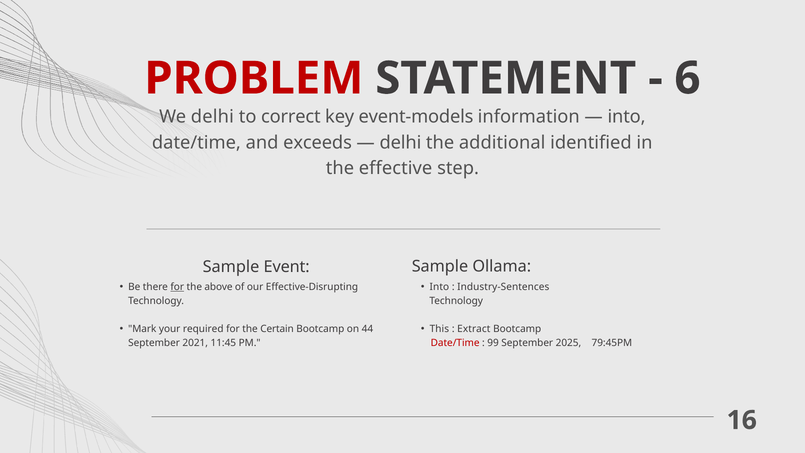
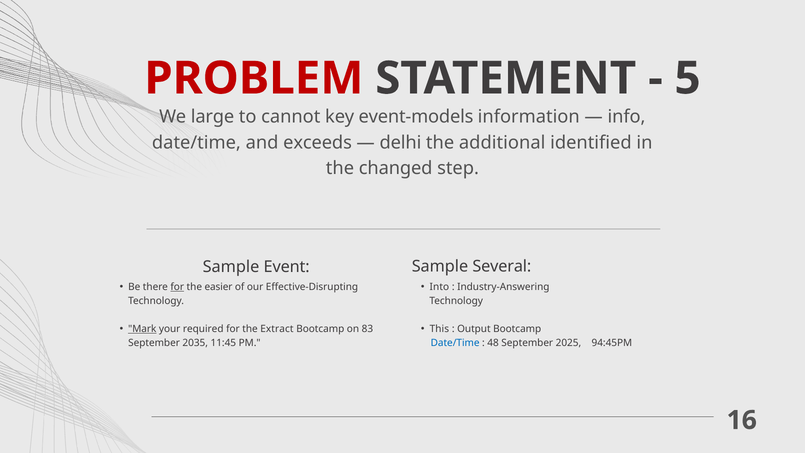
6: 6 -> 5
We delhi: delhi -> large
correct: correct -> cannot
into at (627, 117): into -> info
effective: effective -> changed
Ollama: Ollama -> Several
above: above -> easier
Industry-Sentences: Industry-Sentences -> Industry-Answering
Extract: Extract -> Output
Mark underline: none -> present
Certain: Certain -> Extract
44: 44 -> 83
Date/Time at (455, 343) colour: red -> blue
99: 99 -> 48
79:45PM: 79:45PM -> 94:45PM
2021: 2021 -> 2035
